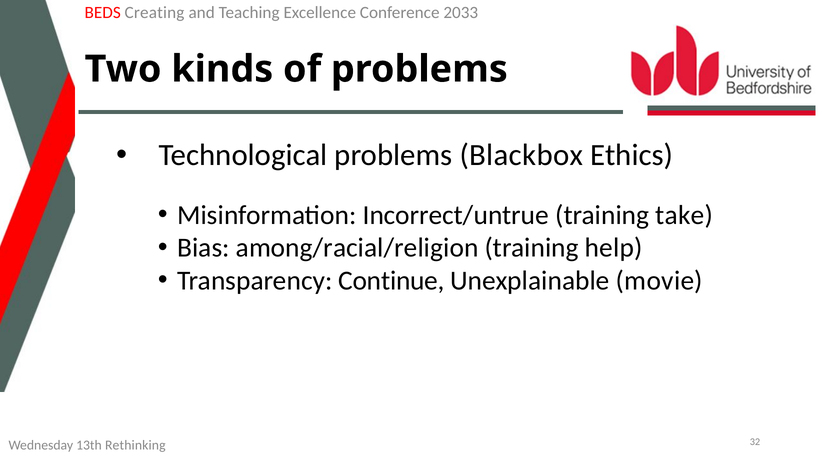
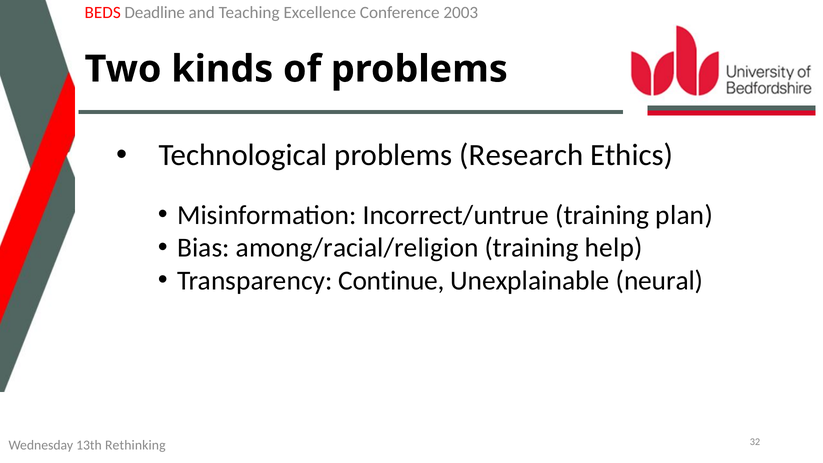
Creating: Creating -> Deadline
2033: 2033 -> 2003
Blackbox: Blackbox -> Research
take: take -> plan
movie: movie -> neural
